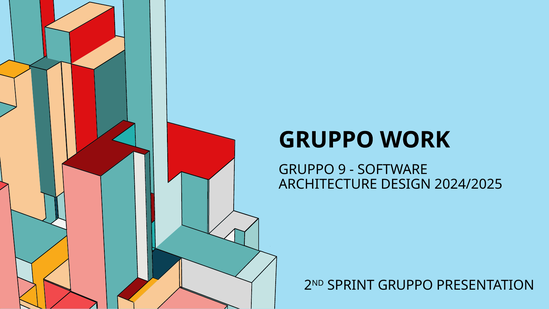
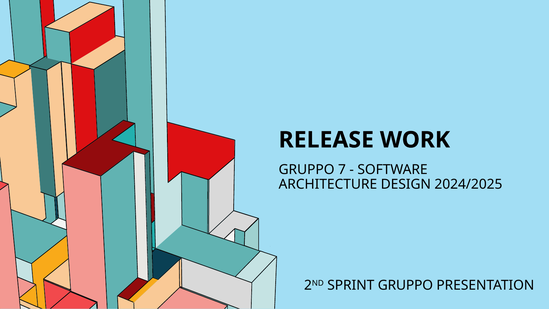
GRUPPO at (326, 140): GRUPPO -> RELEASE
9: 9 -> 7
